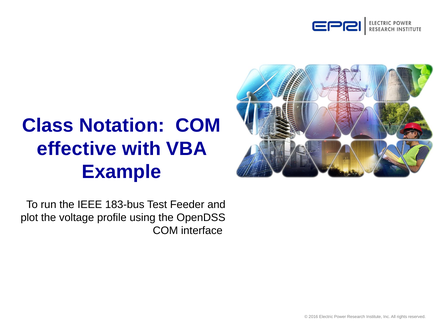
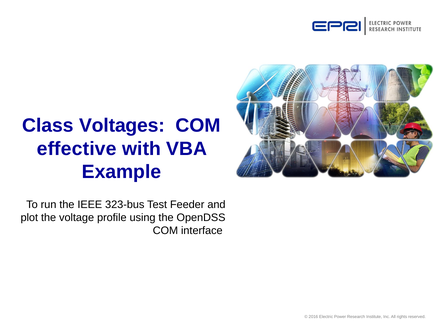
Notation: Notation -> Voltages
183-bus: 183-bus -> 323-bus
